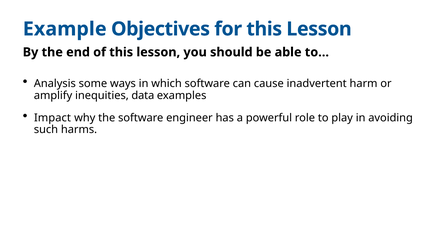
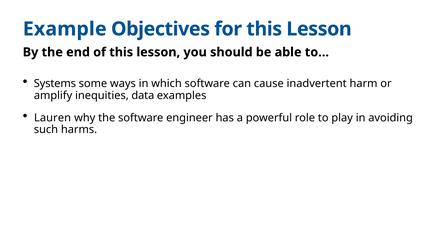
Analysis: Analysis -> Systems
Impact: Impact -> Lauren
